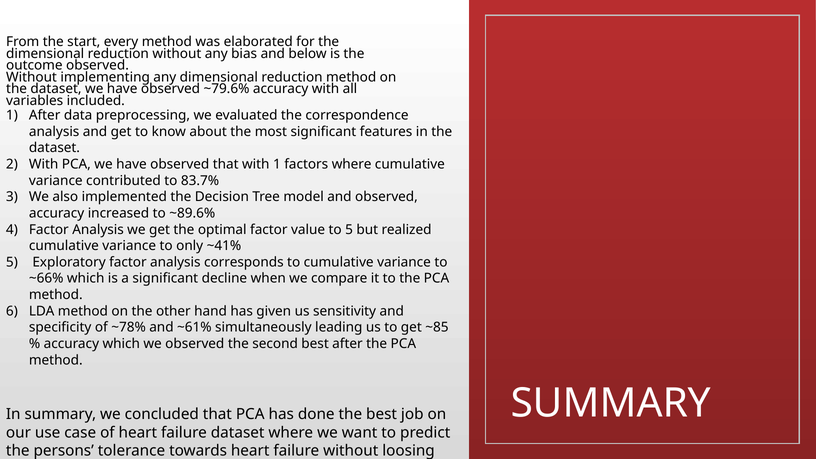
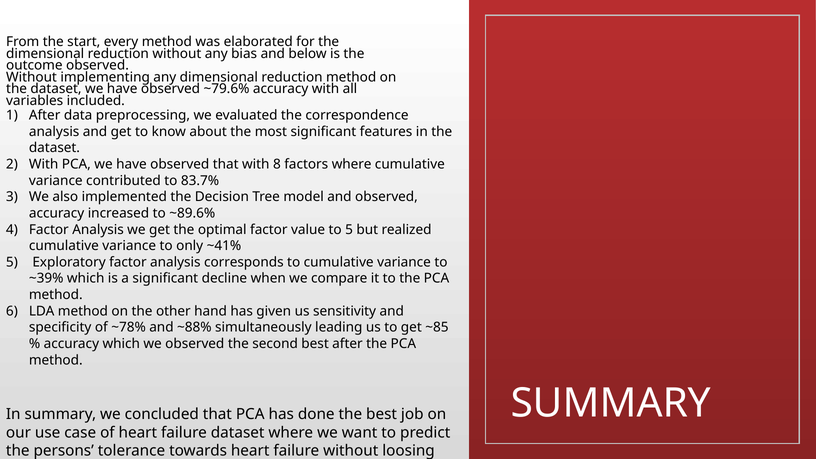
with 1: 1 -> 8
~66%: ~66% -> ~39%
~61%: ~61% -> ~88%
